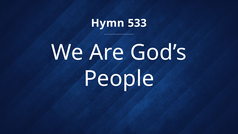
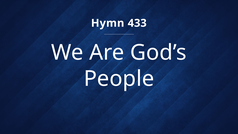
533: 533 -> 433
